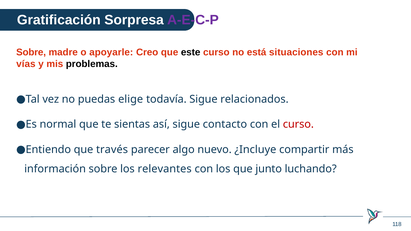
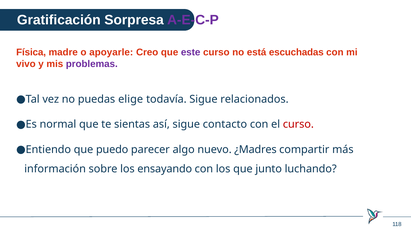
Sobre at (31, 52): Sobre -> Física
este colour: black -> purple
situaciones: situaciones -> escuchadas
vías: vías -> vivo
problemas colour: black -> purple
través: través -> puedo
¿Incluye: ¿Incluye -> ¿Madres
relevantes: relevantes -> ensayando
